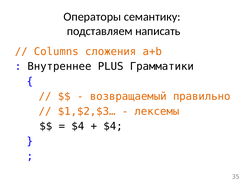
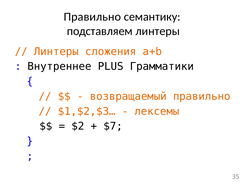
Операторы at (92, 17): Операторы -> Правильно
подставляем написать: написать -> линтеры
Columns at (56, 52): Columns -> Линтеры
$4 at (78, 126): $4 -> $2
$4 at (113, 126): $4 -> $7
